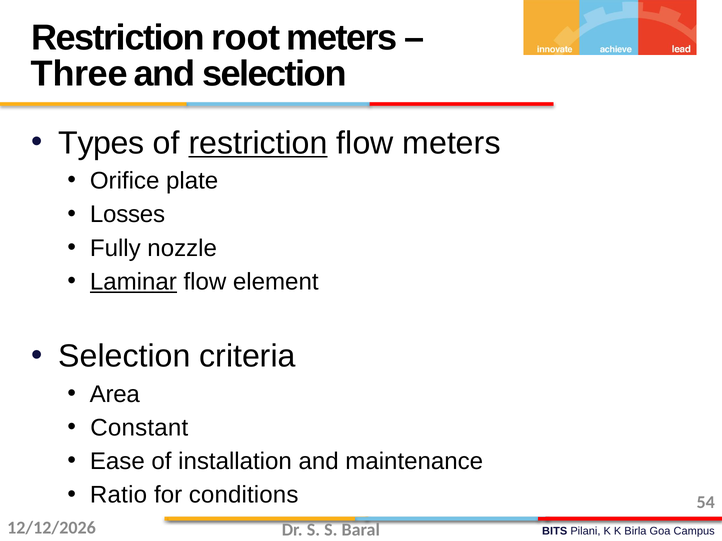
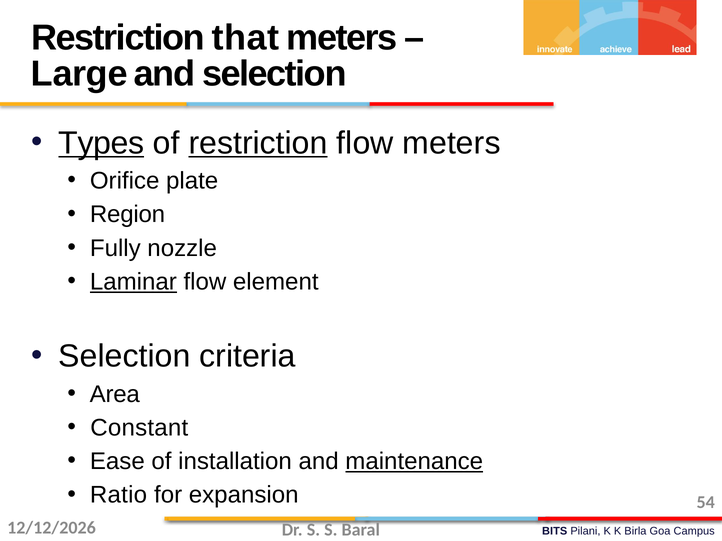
root: root -> that
Three: Three -> Large
Types underline: none -> present
Losses: Losses -> Region
maintenance underline: none -> present
conditions: conditions -> expansion
